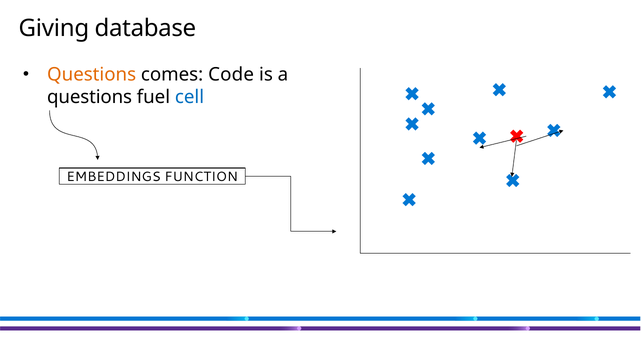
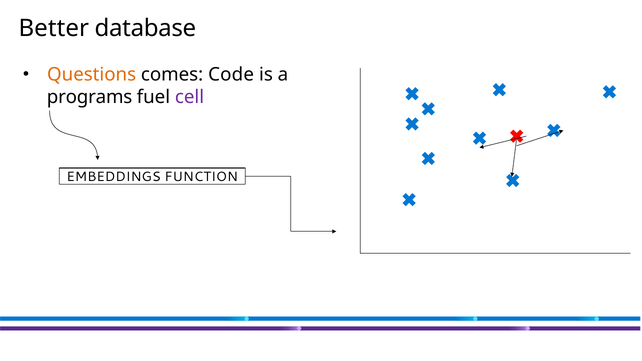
Giving: Giving -> Better
questions at (90, 97): questions -> programs
cell colour: blue -> purple
